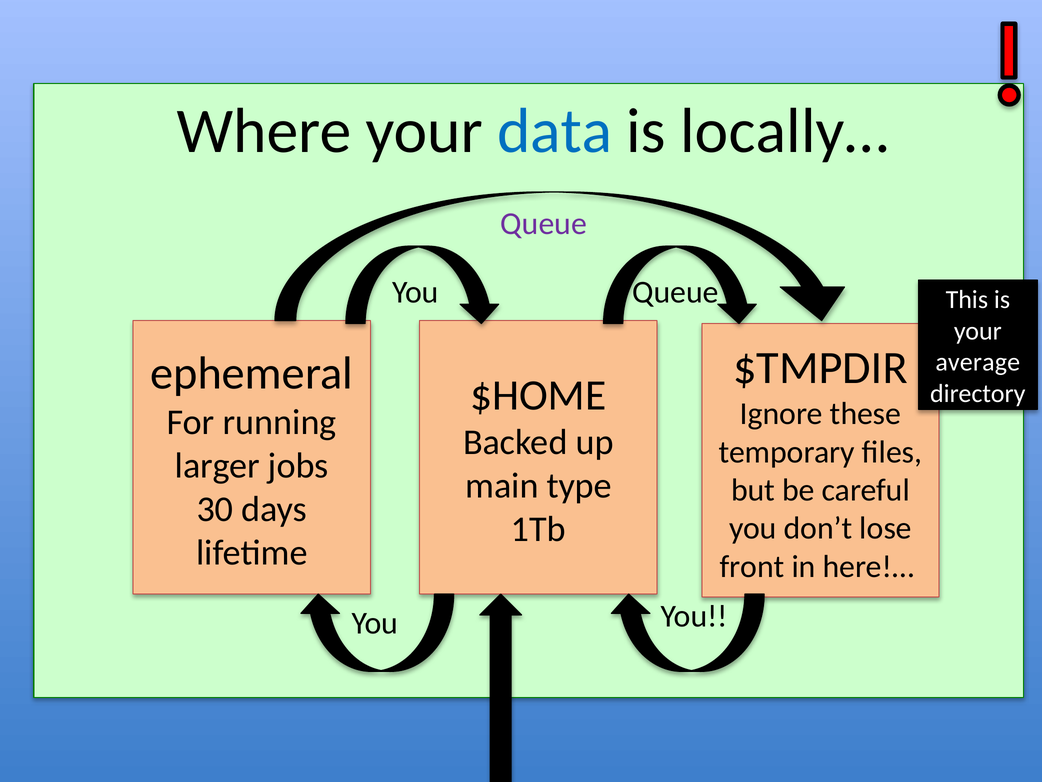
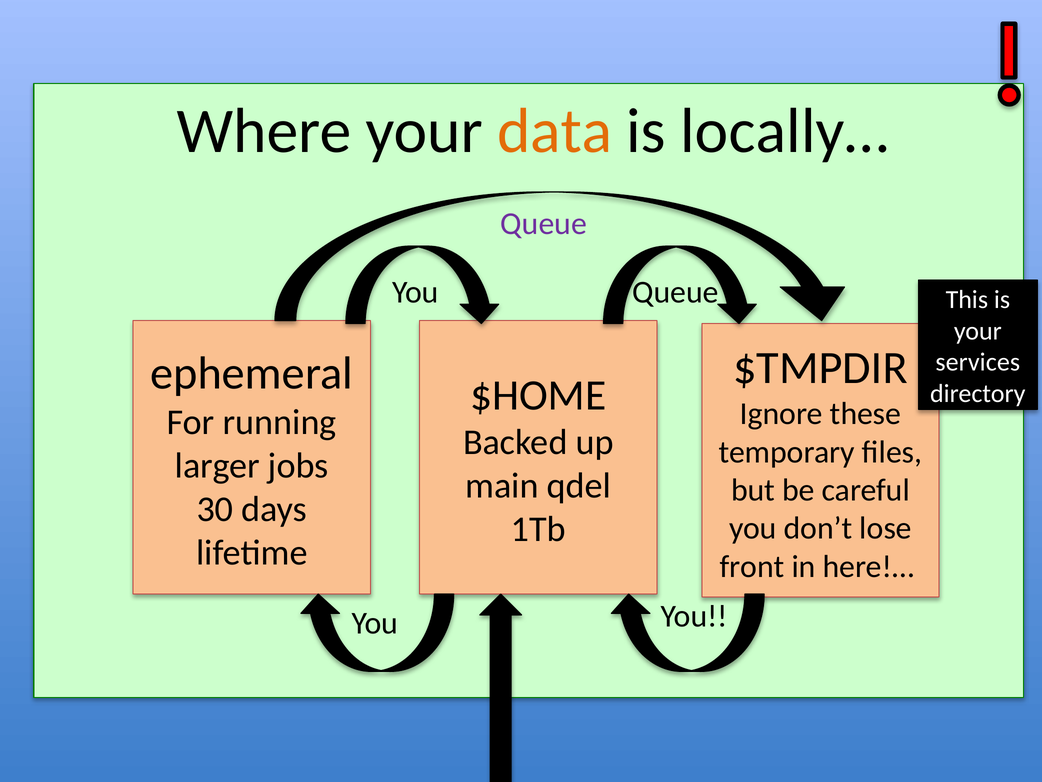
data colour: blue -> orange
average: average -> services
type: type -> qdel
